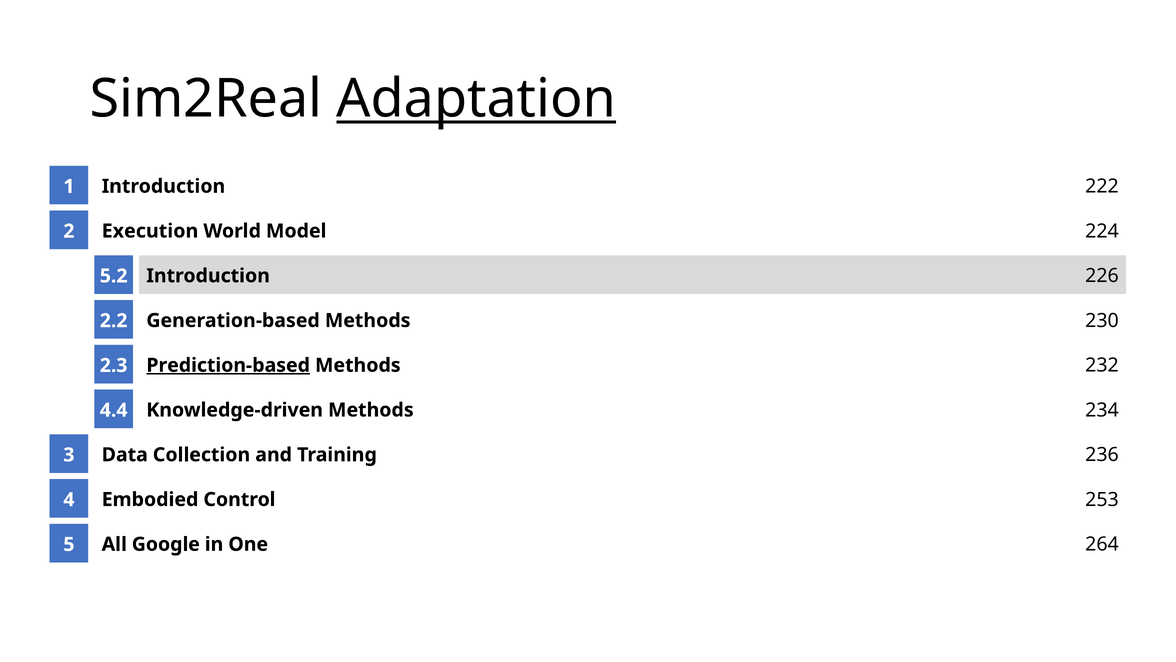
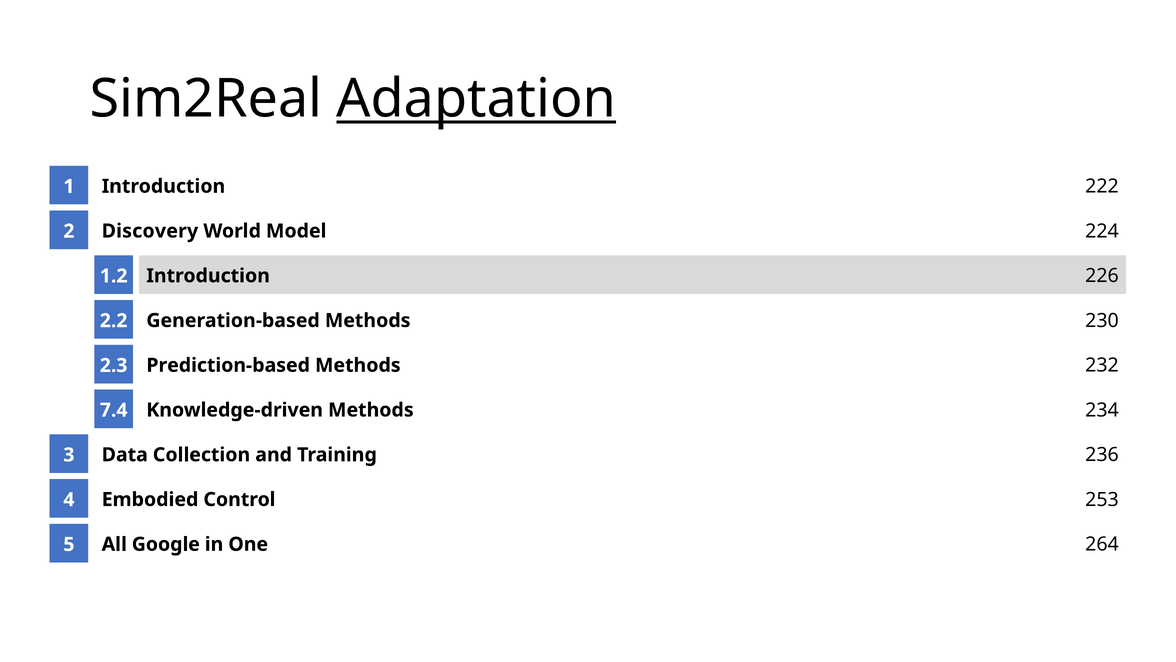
Execution: Execution -> Discovery
5.2: 5.2 -> 1.2
Prediction-based underline: present -> none
4.4: 4.4 -> 7.4
